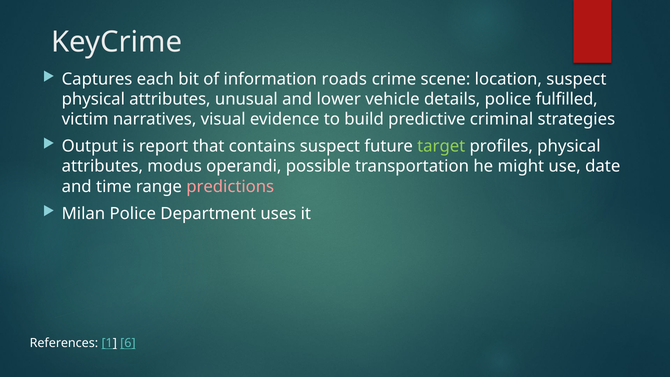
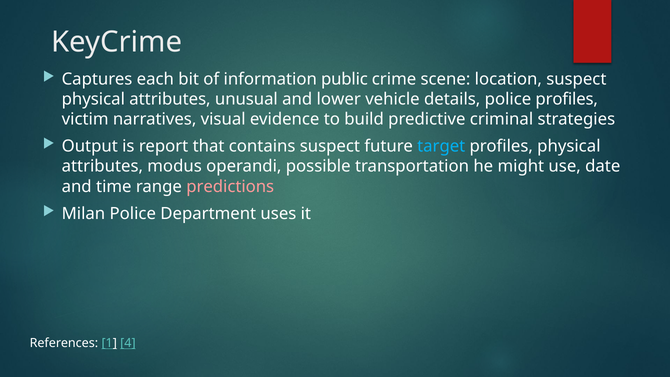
roads: roads -> public
police fulfilled: fulfilled -> profiles
target colour: light green -> light blue
6: 6 -> 4
